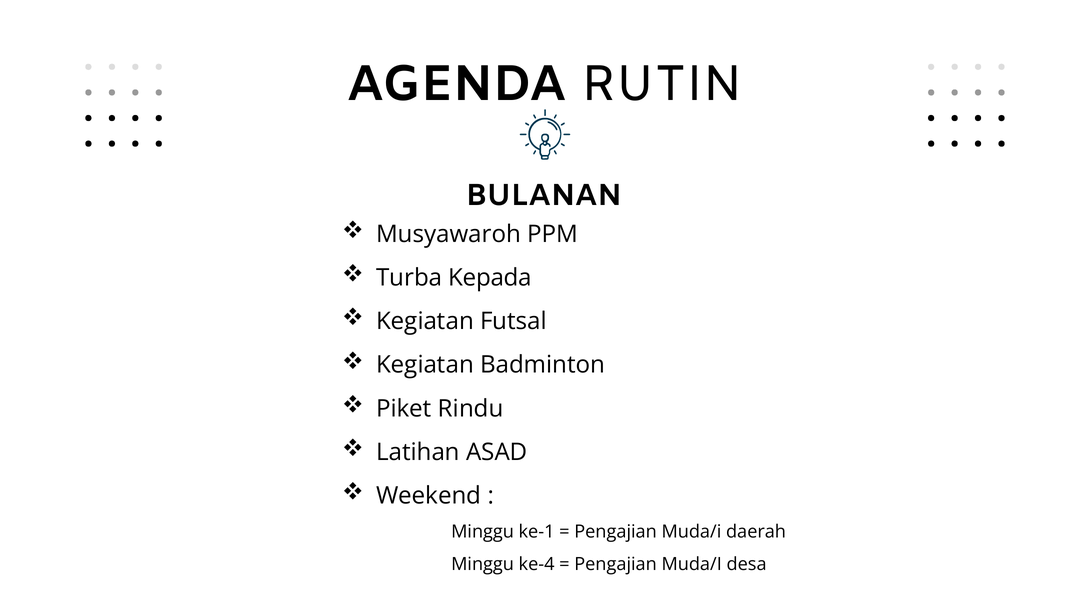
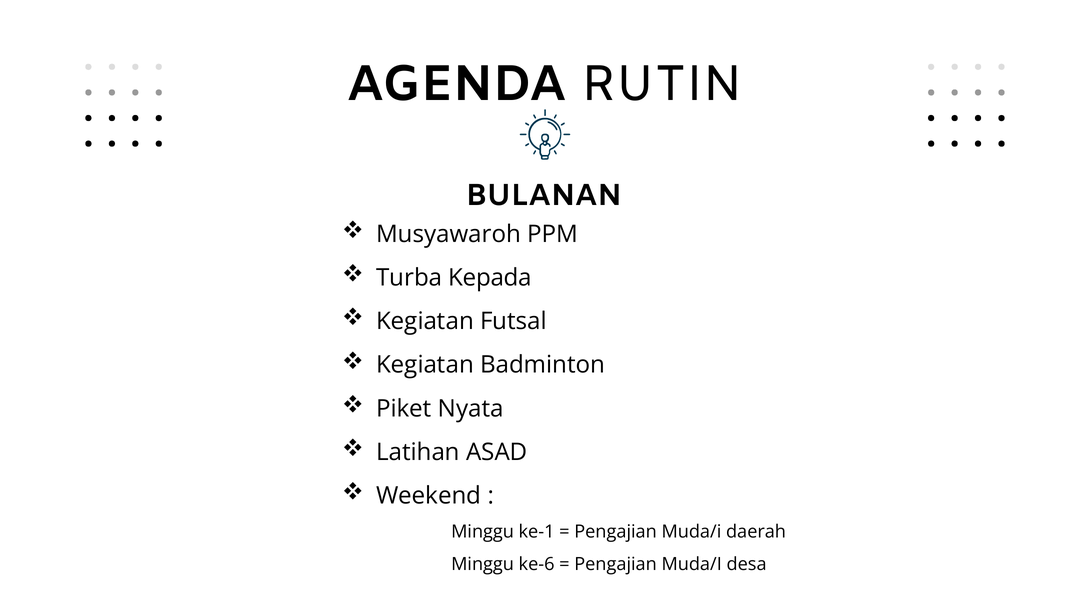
Rindu: Rindu -> Nyata
ke-4: ke-4 -> ke-6
